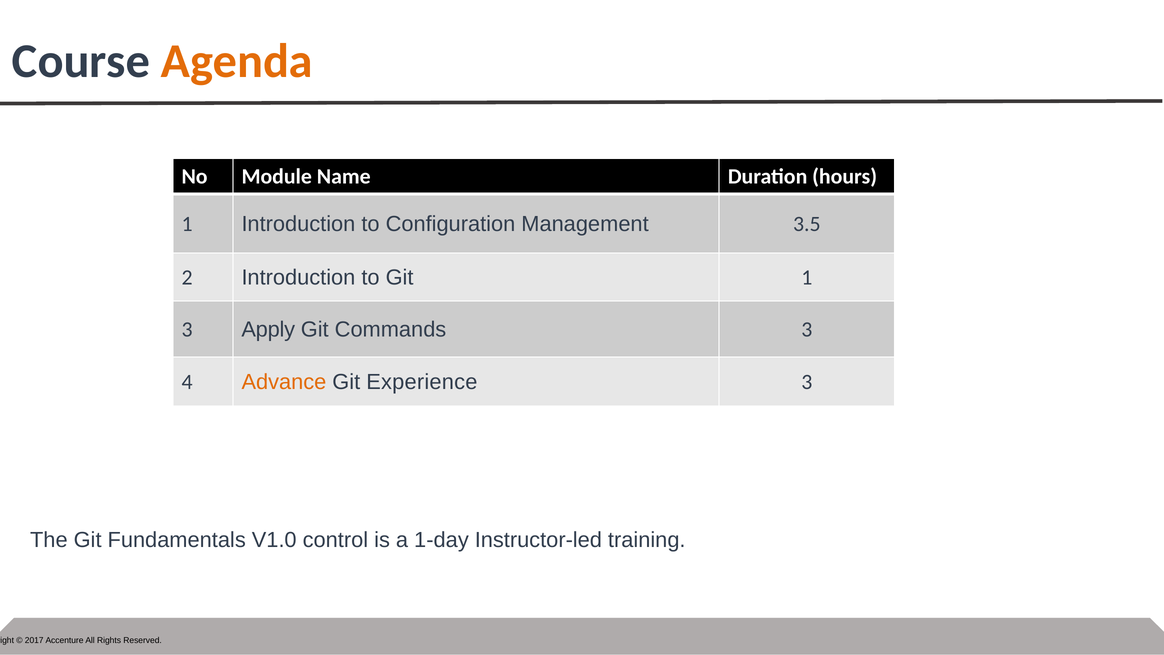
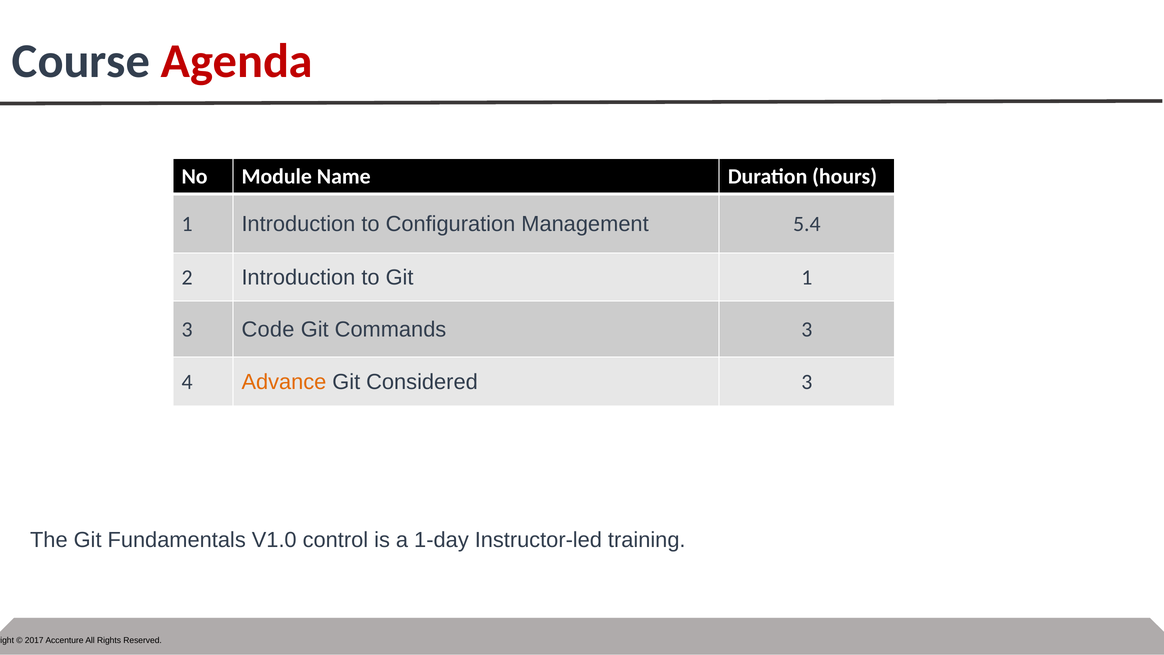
Agenda colour: orange -> red
3.5: 3.5 -> 5.4
Apply: Apply -> Code
Experience: Experience -> Considered
